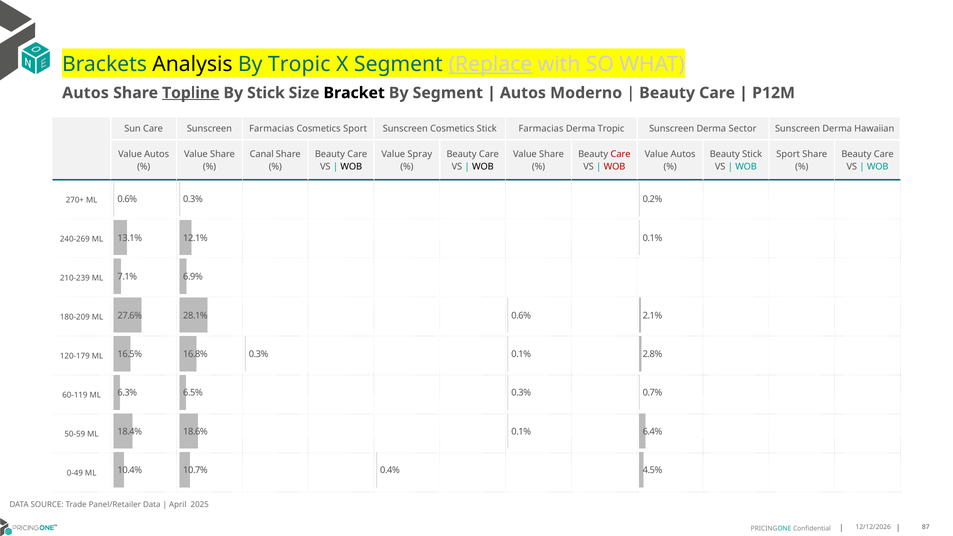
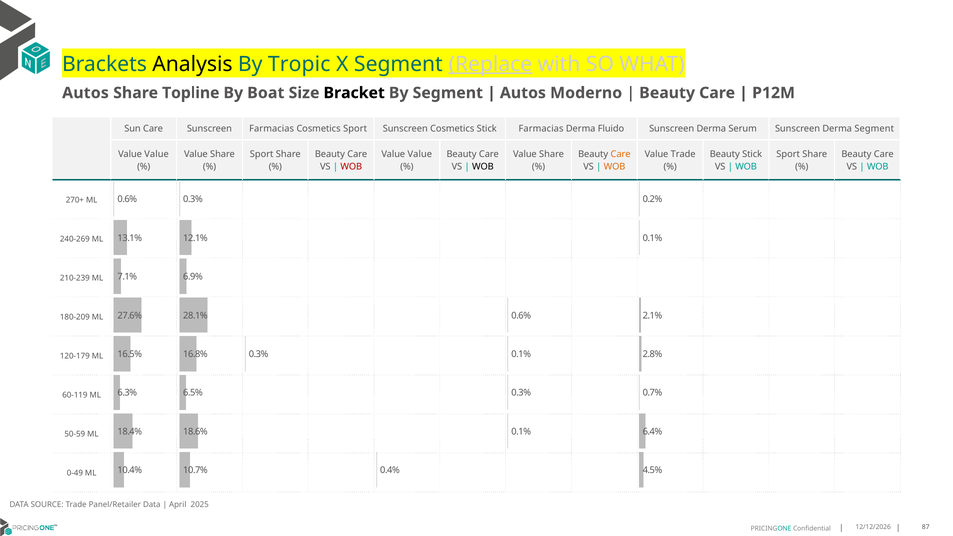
Topline underline: present -> none
By Stick: Stick -> Boat
Derma Tropic: Tropic -> Fluido
Sector: Sector -> Serum
Derma Hawaiian: Hawaiian -> Segment
Autos at (157, 154): Autos -> Value
Canal at (262, 154): Canal -> Sport
Spray at (420, 154): Spray -> Value
Care at (621, 154) colour: red -> orange
Autos at (683, 154): Autos -> Trade
WOB at (351, 167) colour: black -> red
WOB at (614, 167) colour: red -> orange
